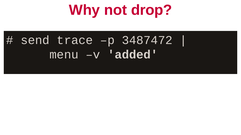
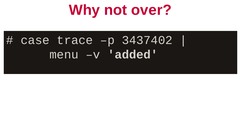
drop: drop -> over
send: send -> case
3487472: 3487472 -> 3437402
